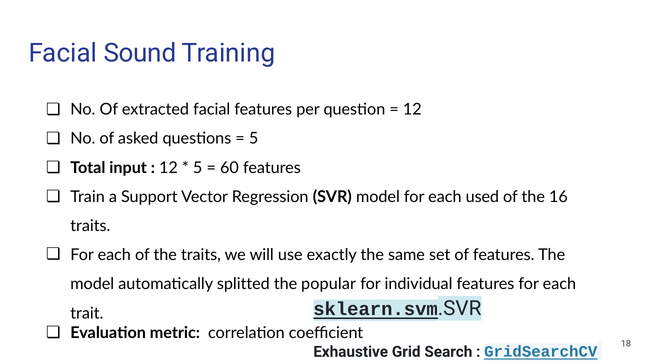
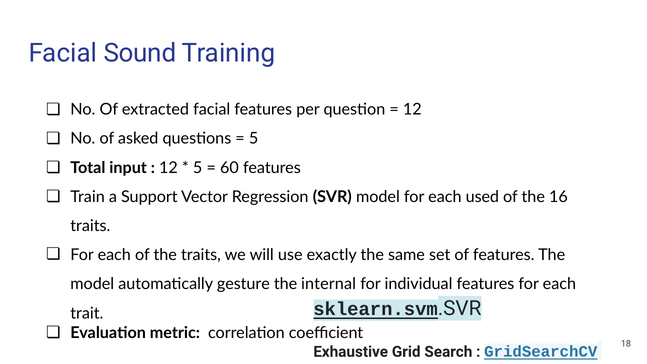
splitted: splitted -> gesture
popular: popular -> internal
